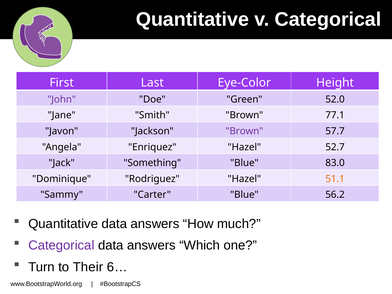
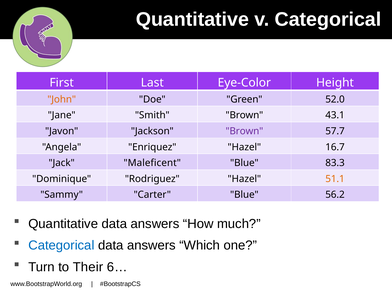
John colour: purple -> orange
77.1: 77.1 -> 43.1
52.7: 52.7 -> 16.7
Something: Something -> Maleficent
83.0: 83.0 -> 83.3
Categorical at (61, 245) colour: purple -> blue
